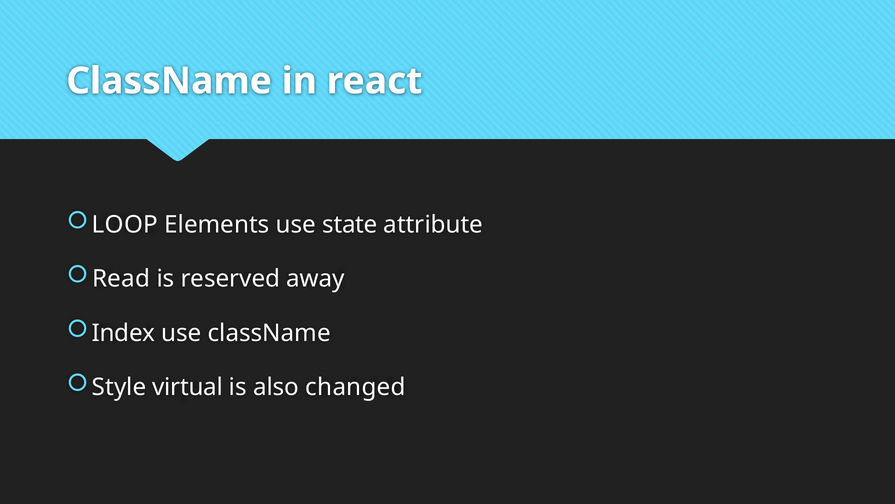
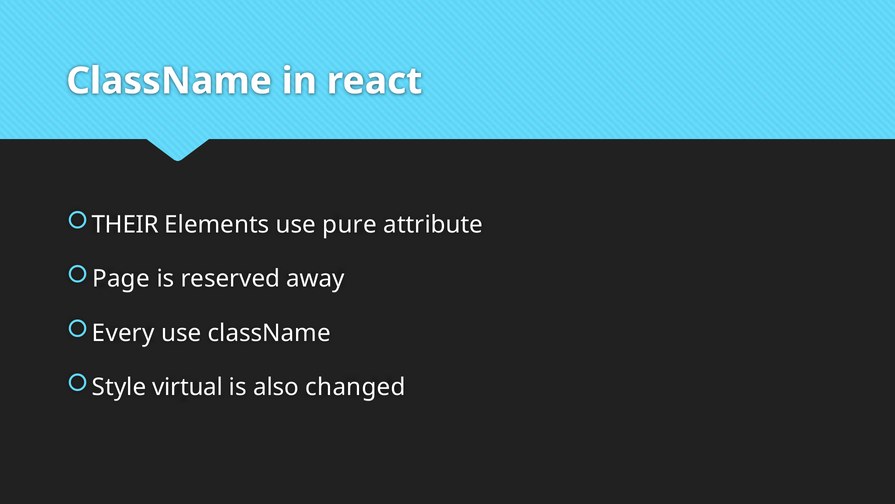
LOOP: LOOP -> THEIR
state: state -> pure
Read: Read -> Page
Index: Index -> Every
